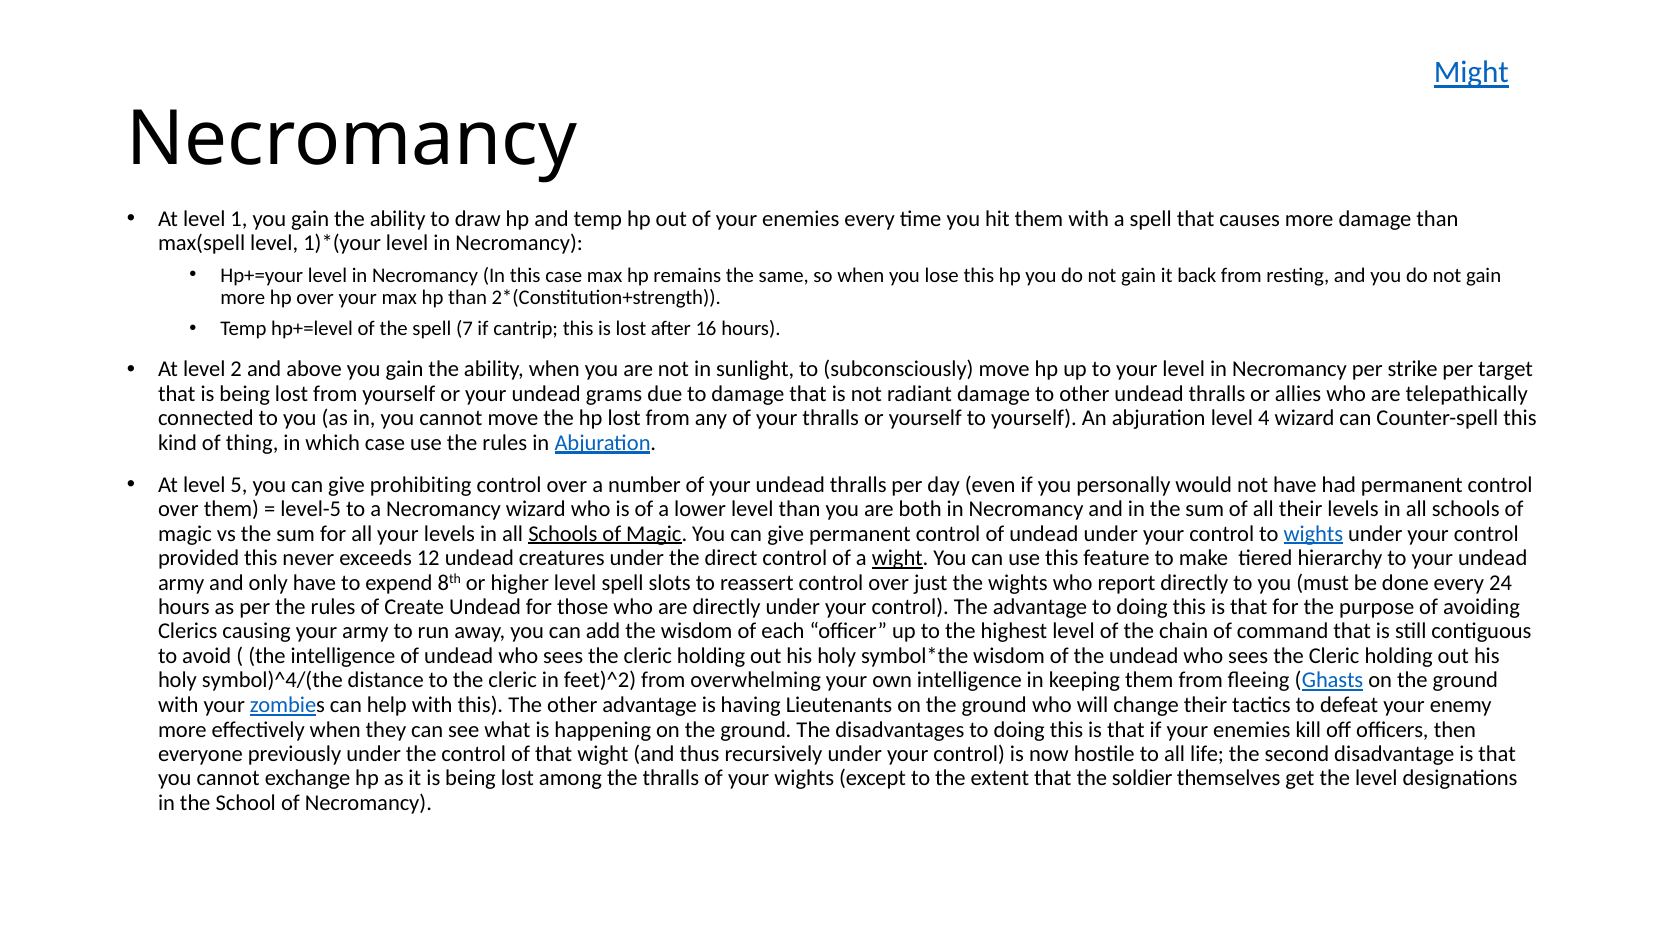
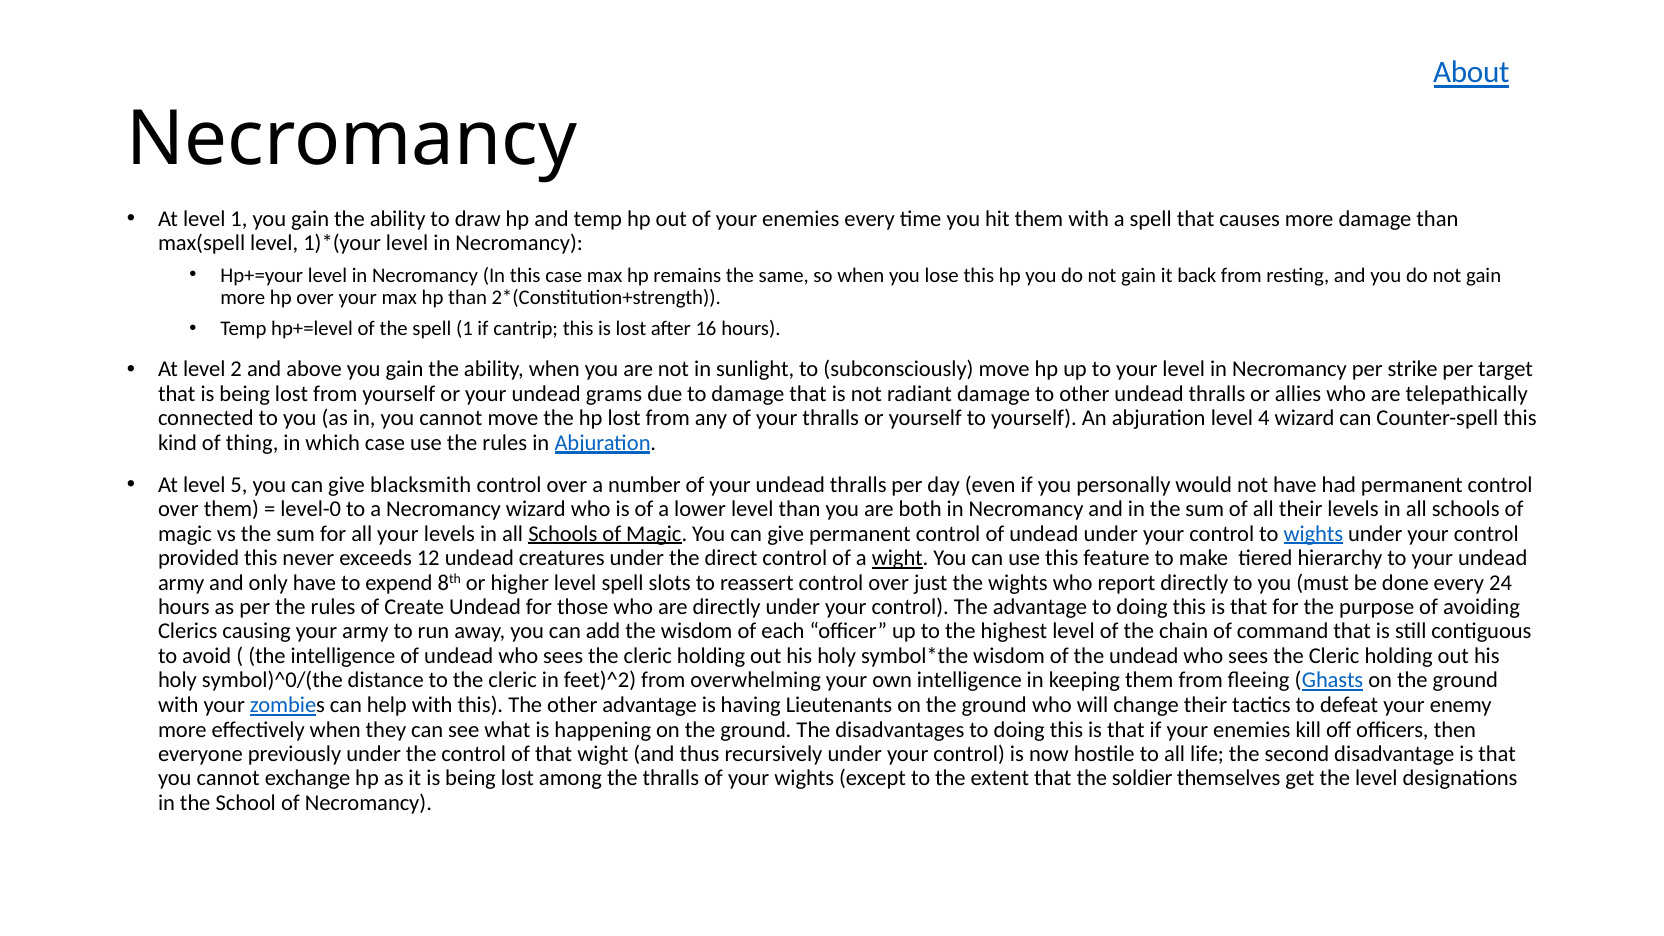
Might: Might -> About
spell 7: 7 -> 1
prohibiting: prohibiting -> blacksmith
level-5: level-5 -> level-0
symbol)^4/(the: symbol)^4/(the -> symbol)^0/(the
